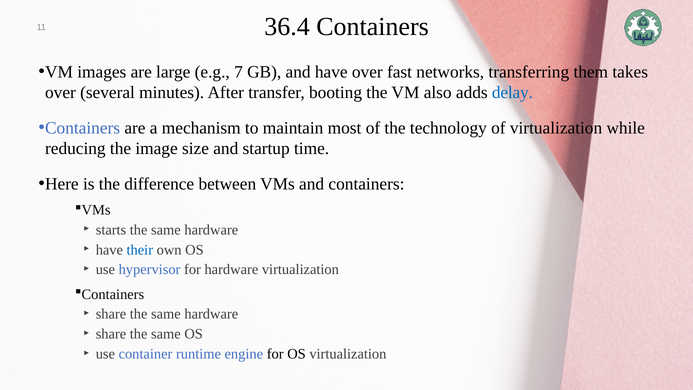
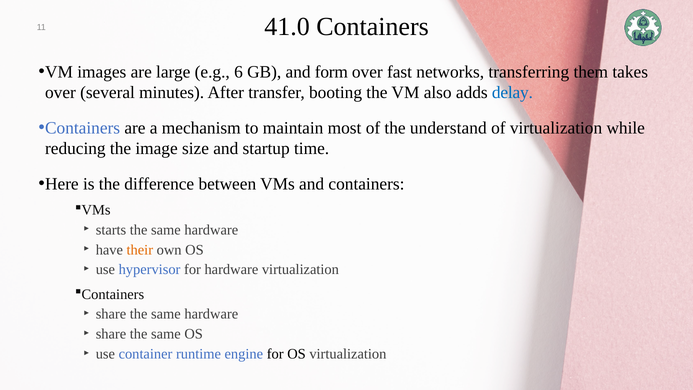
36.4: 36.4 -> 41.0
7: 7 -> 6
and have: have -> form
technology: technology -> understand
their colour: blue -> orange
